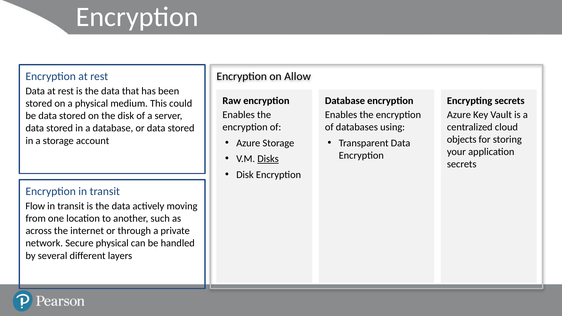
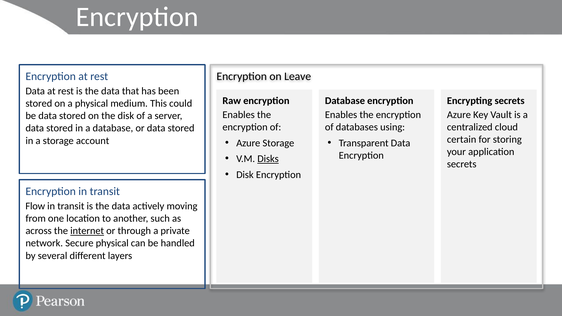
Allow: Allow -> Leave
objects: objects -> certain
internet underline: none -> present
